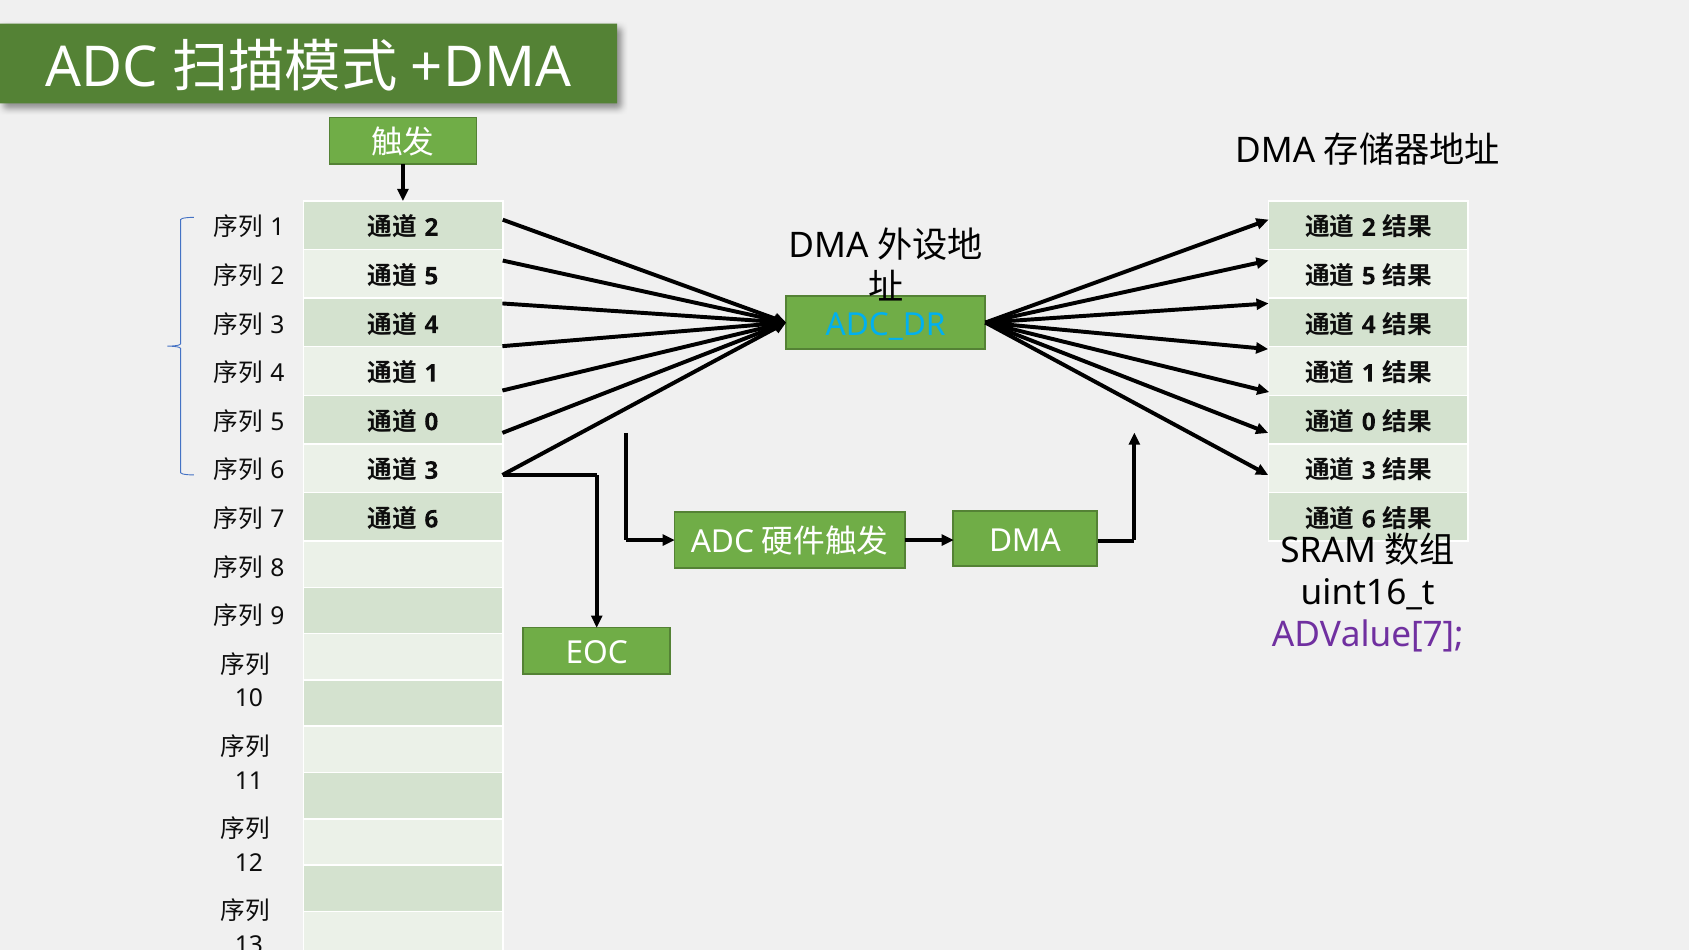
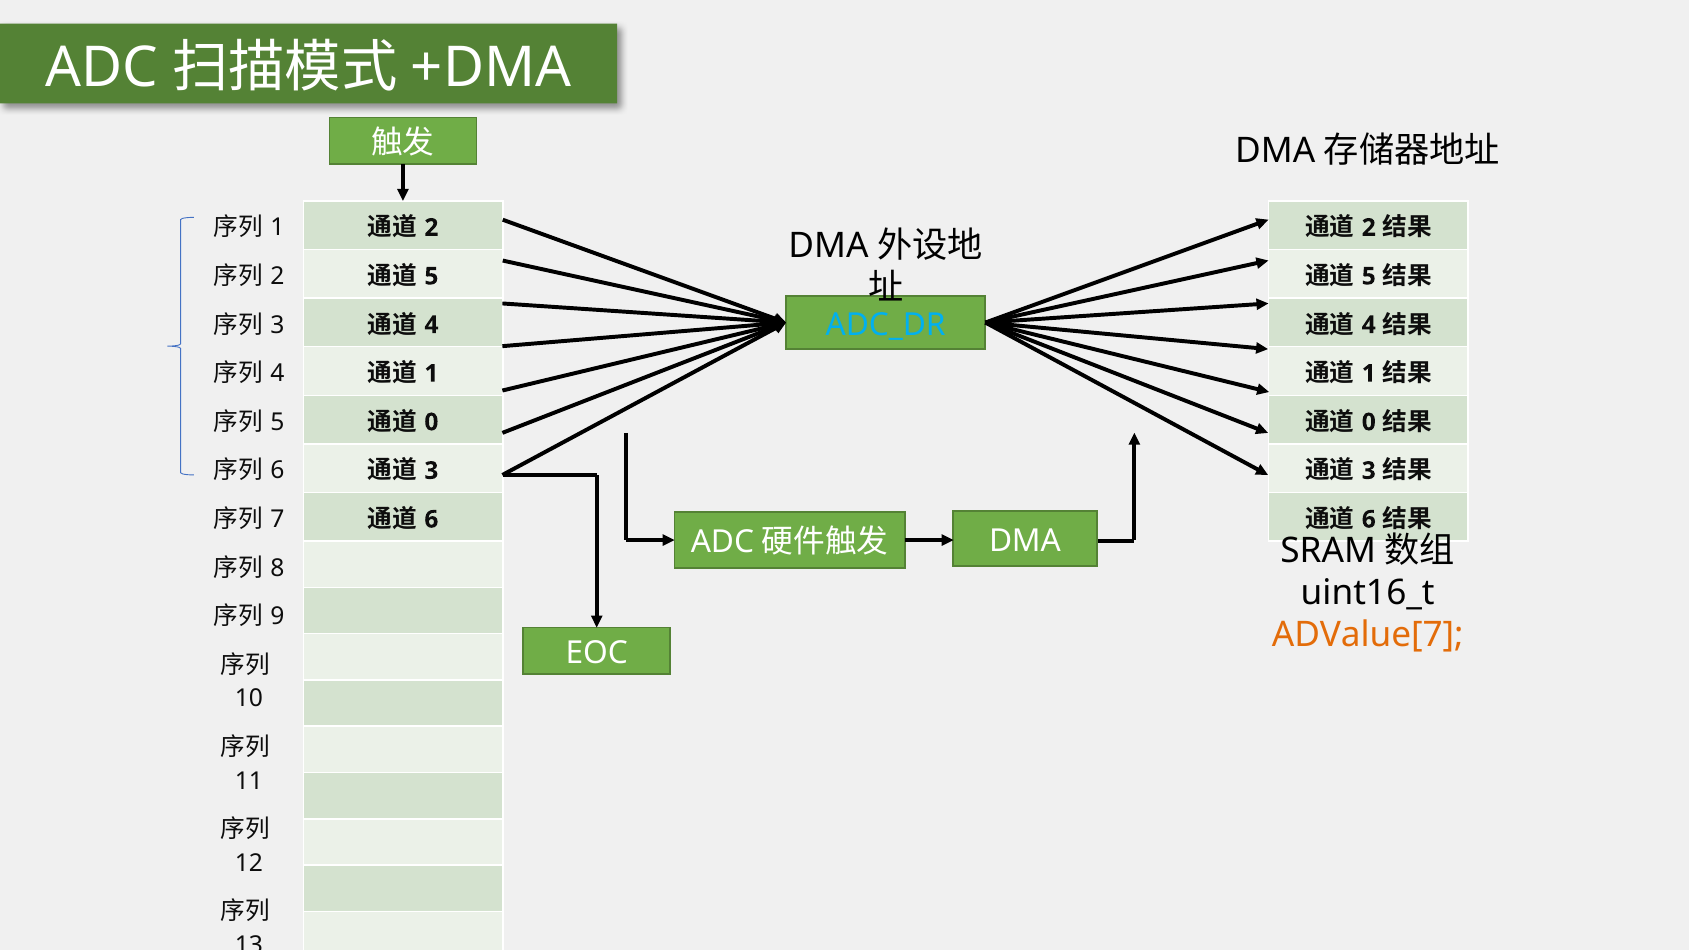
ADValue[7 colour: purple -> orange
